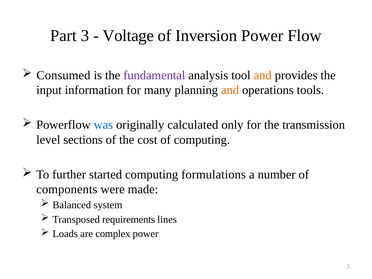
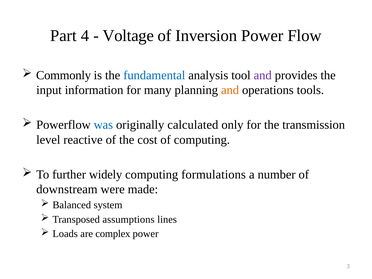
Part 3: 3 -> 4
Consumed: Consumed -> Commonly
fundamental colour: purple -> blue
and at (263, 75) colour: orange -> purple
sections: sections -> reactive
started: started -> widely
components: components -> downstream
requirements: requirements -> assumptions
